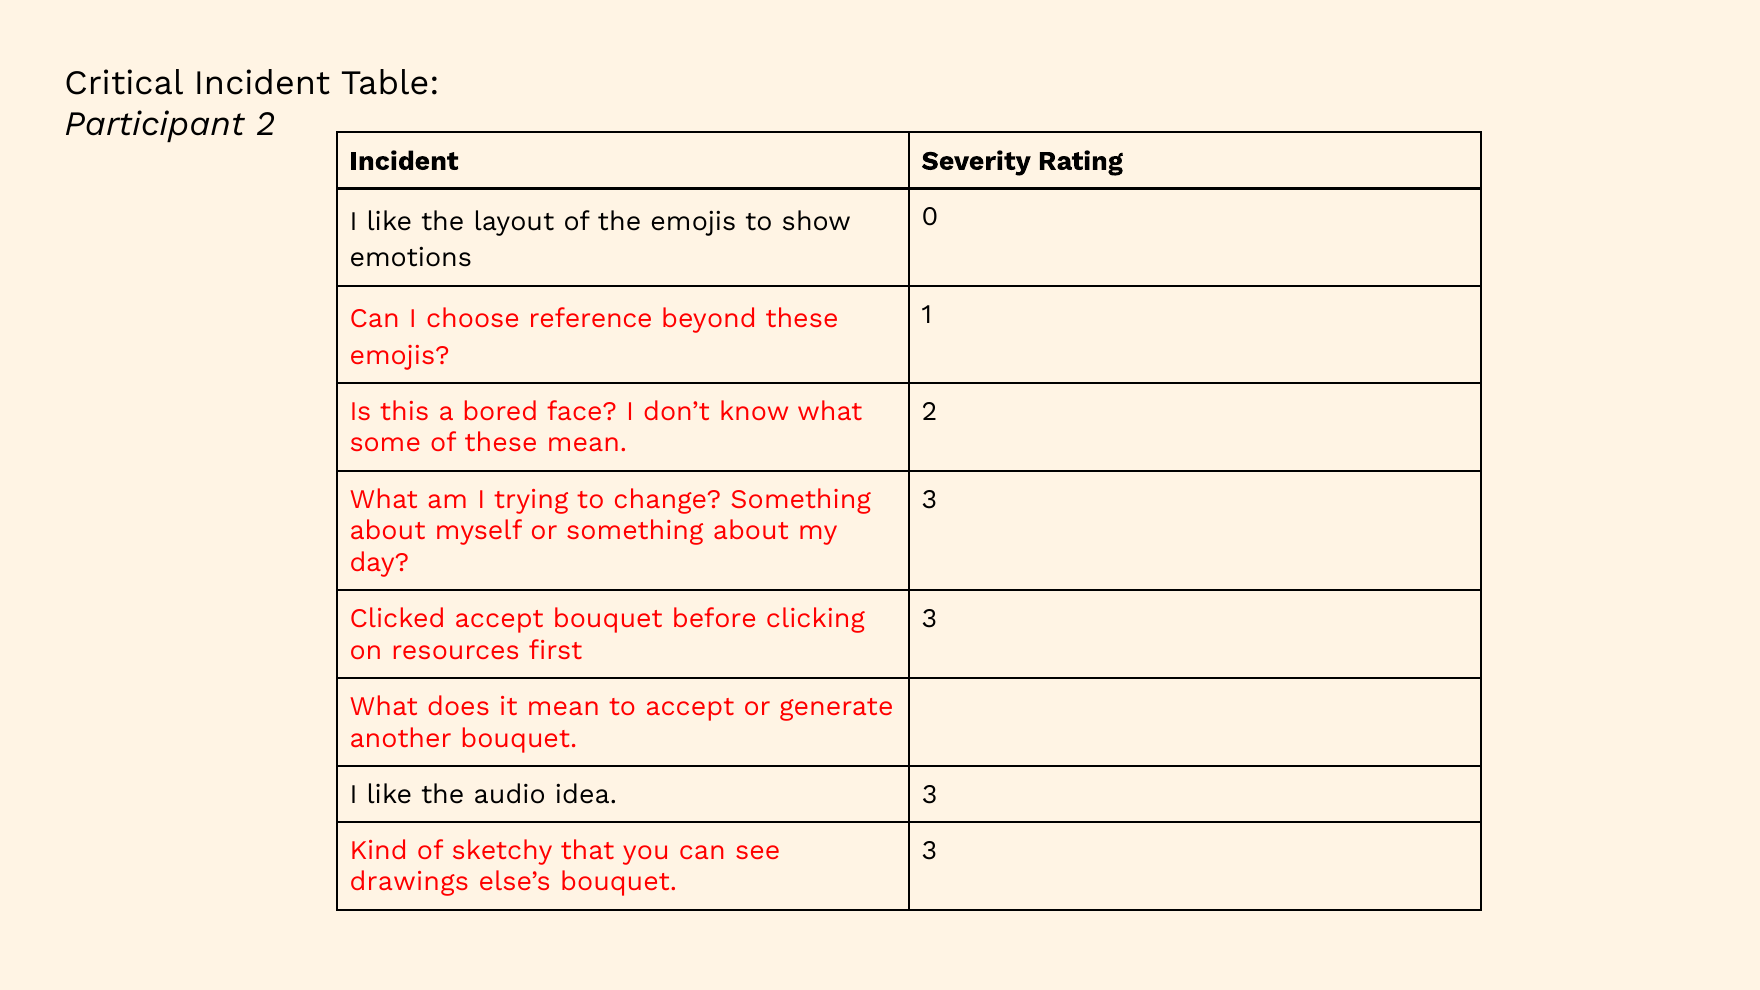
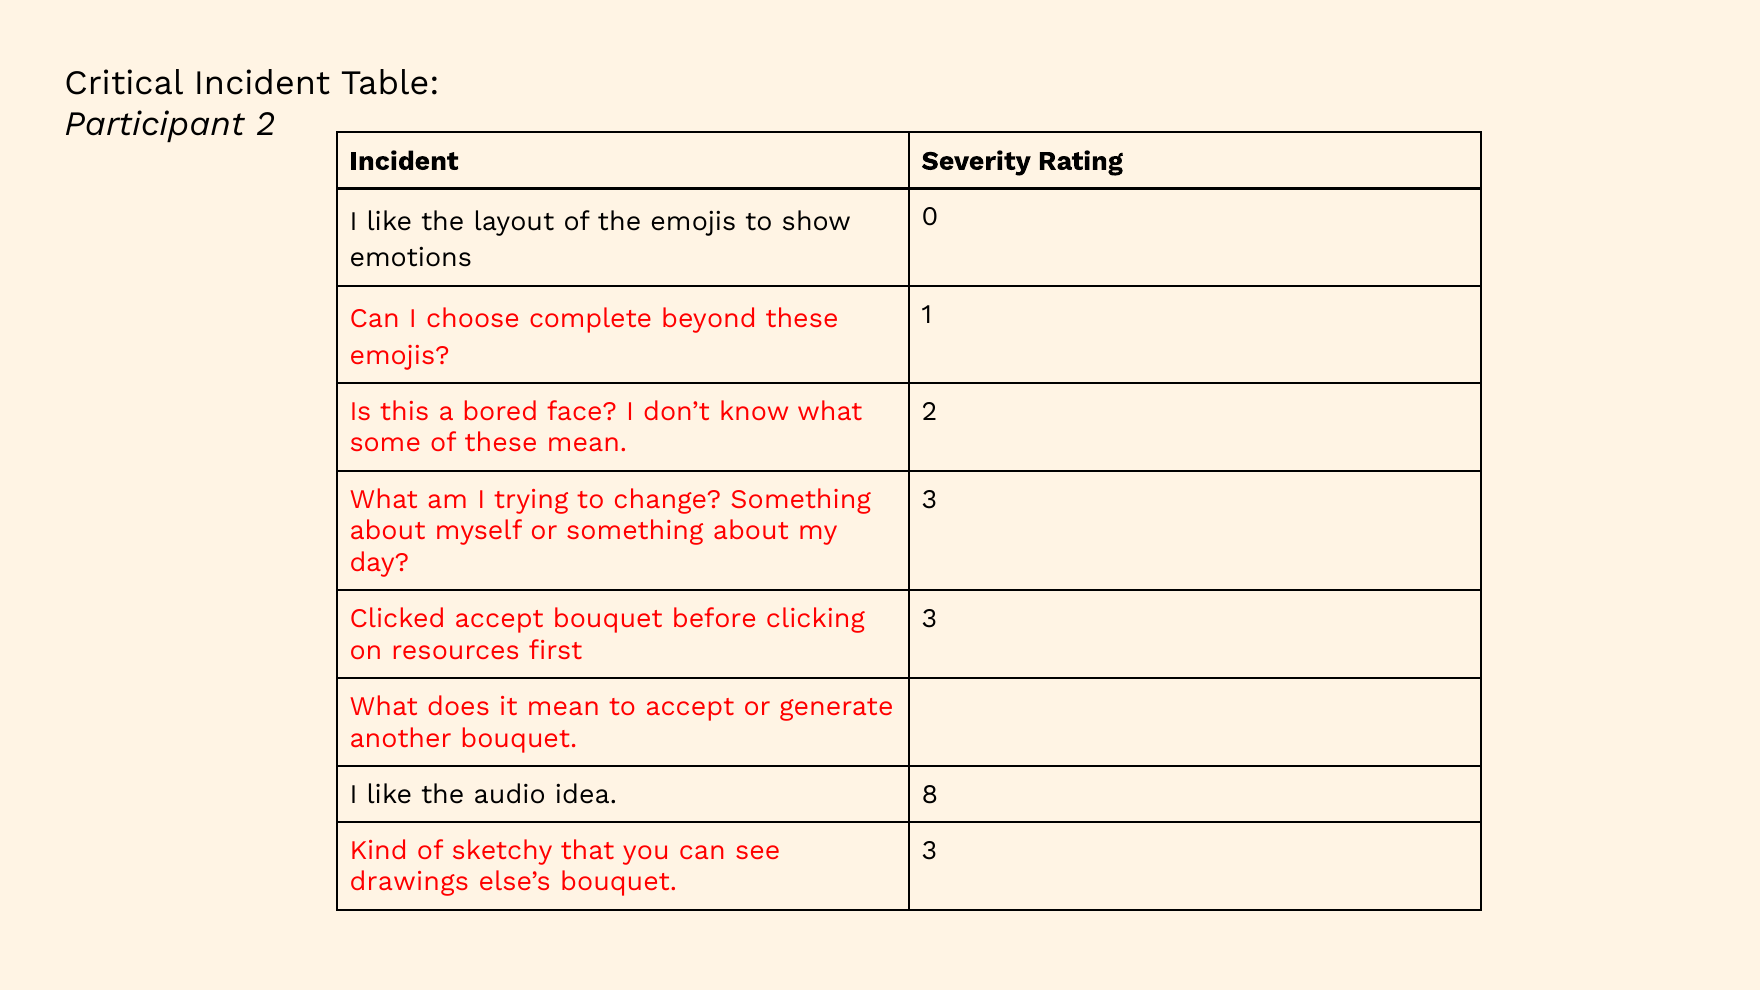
reference: reference -> complete
idea 3: 3 -> 8
